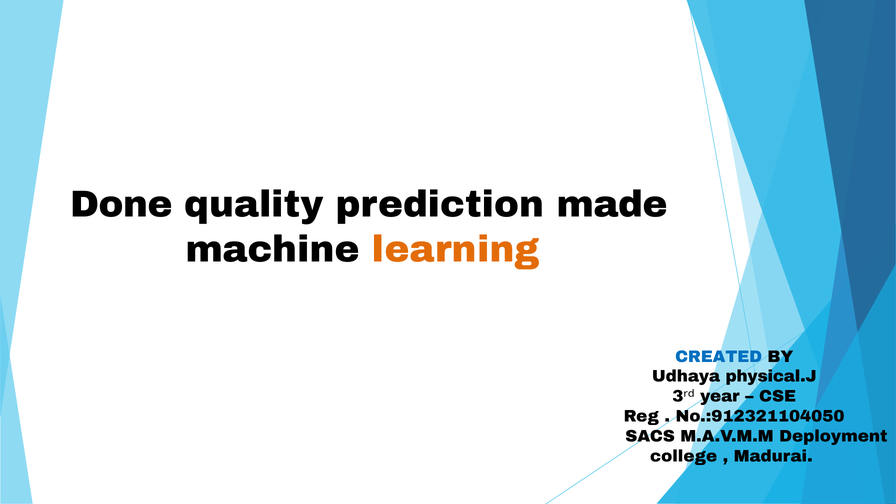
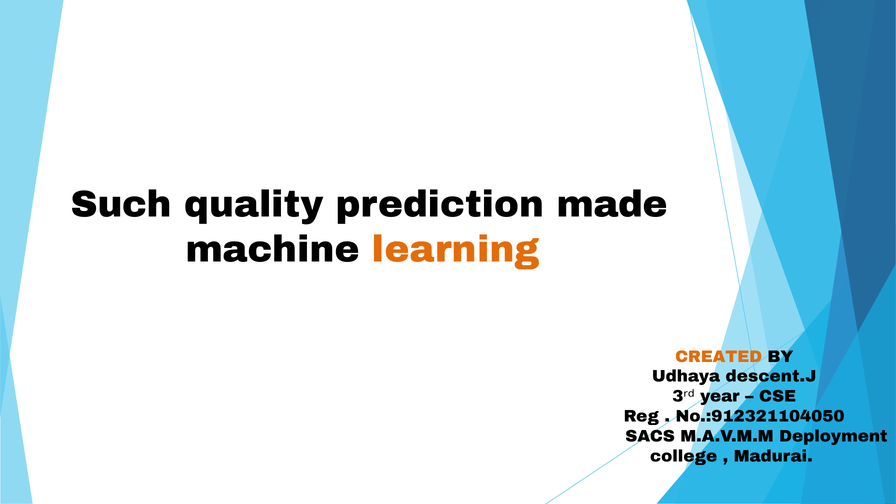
Done: Done -> Such
CREATED colour: blue -> orange
physical.J: physical.J -> descent.J
